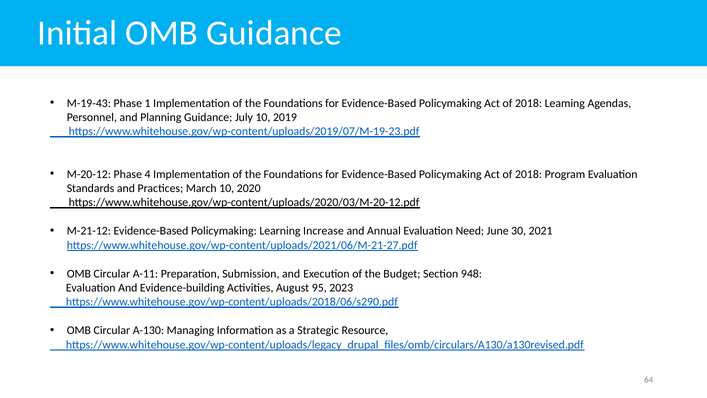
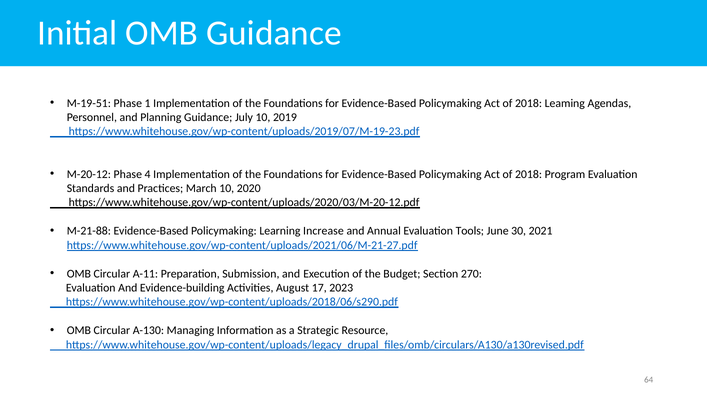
M-19-43: M-19-43 -> M-19-51
M-21-12: M-21-12 -> M-21-88
Need: Need -> Tools
948: 948 -> 270
95: 95 -> 17
